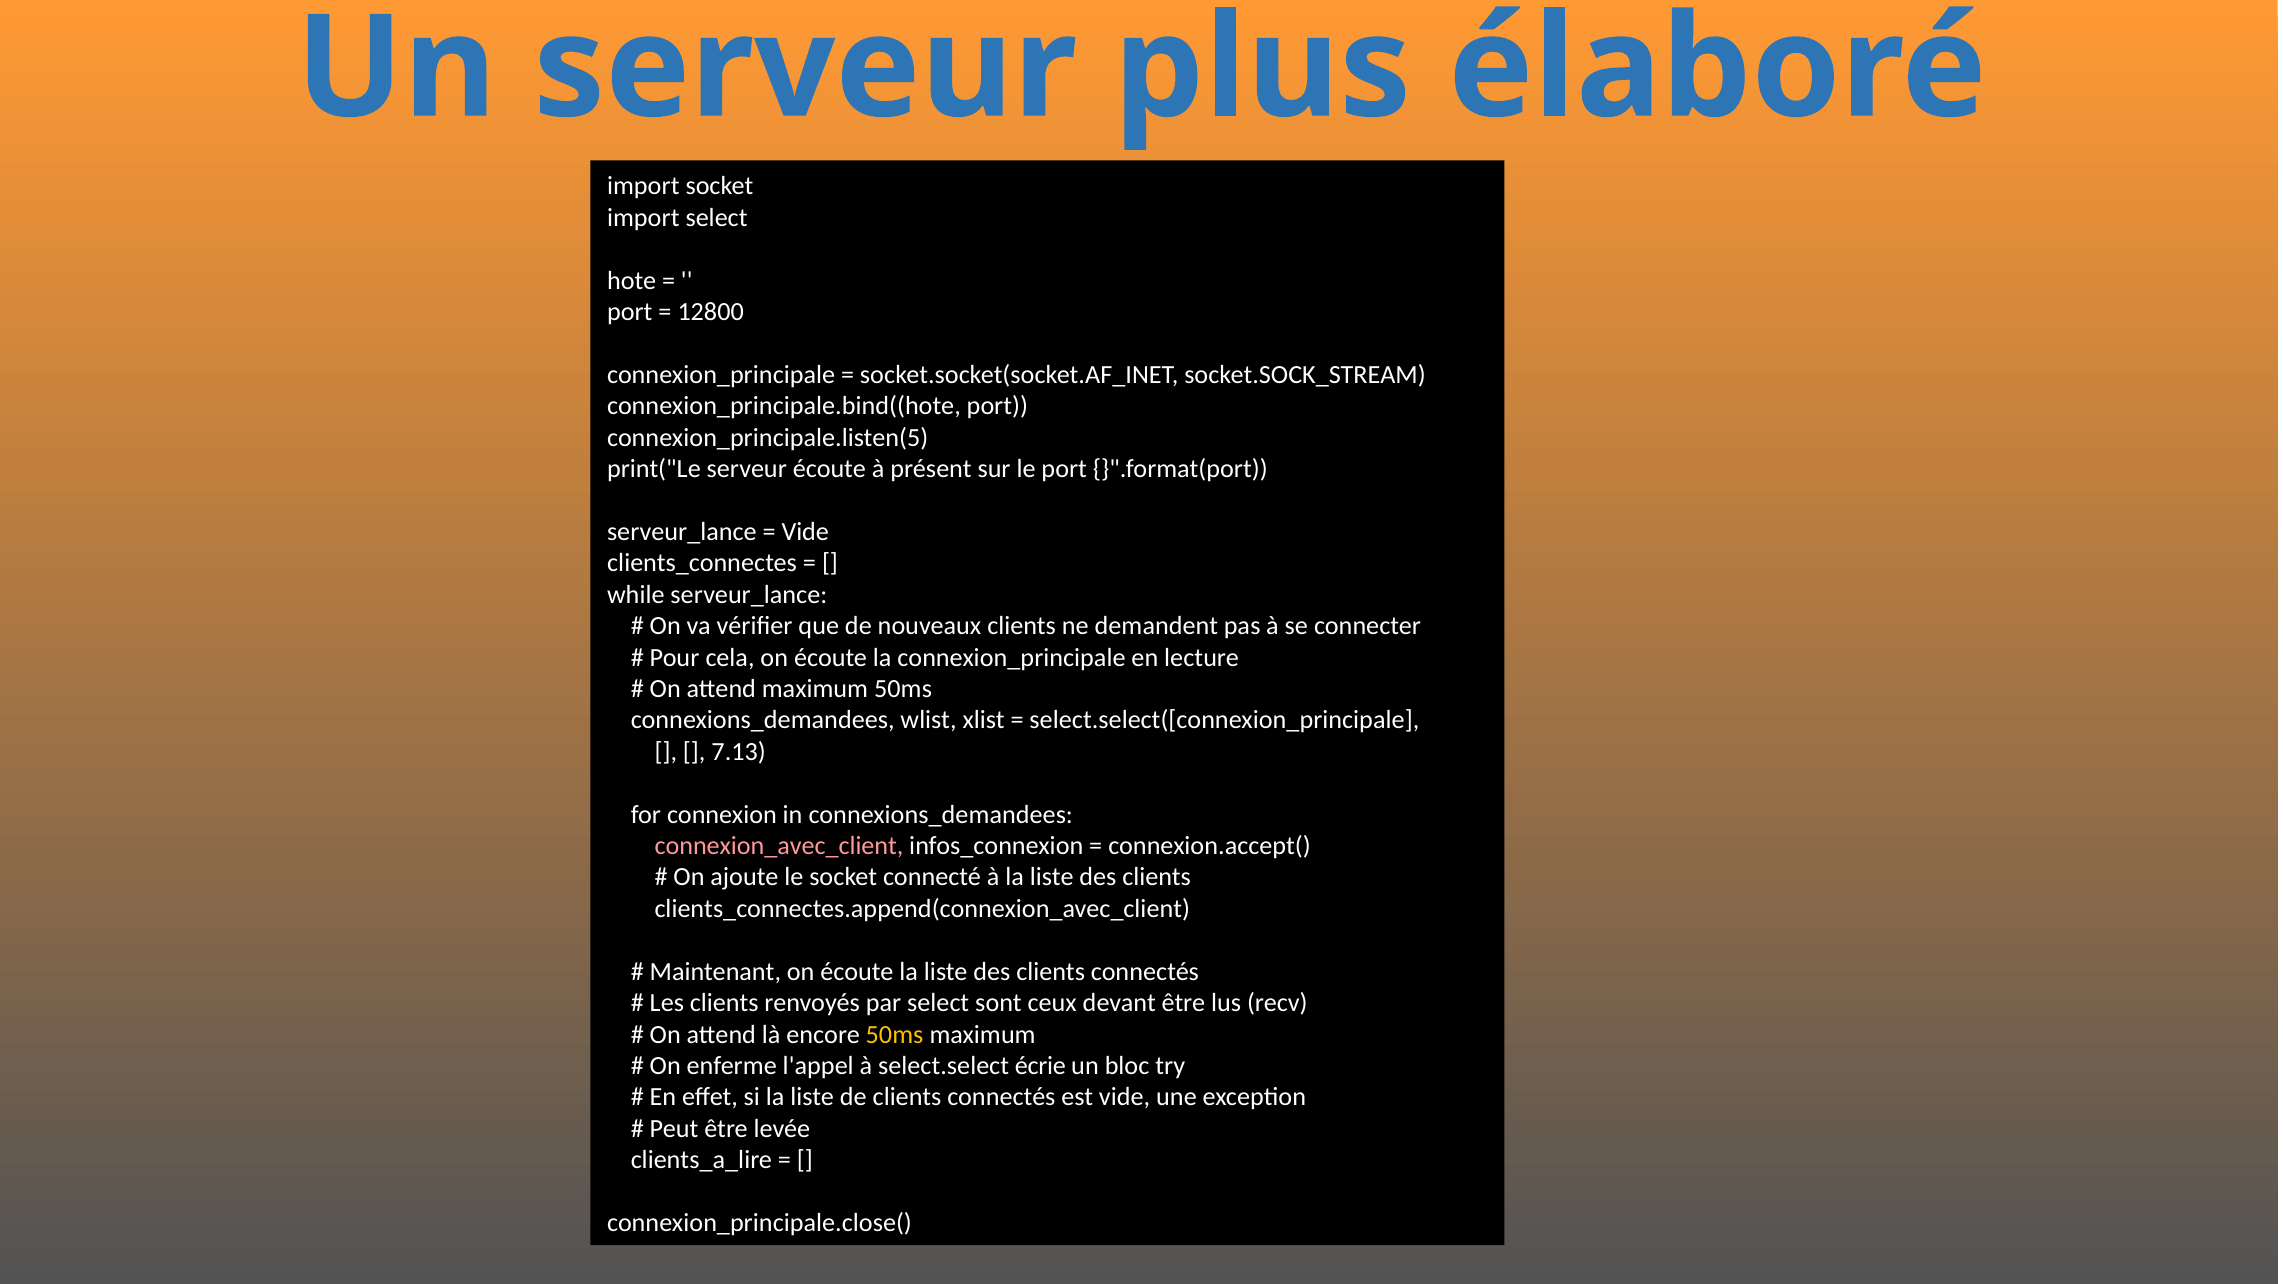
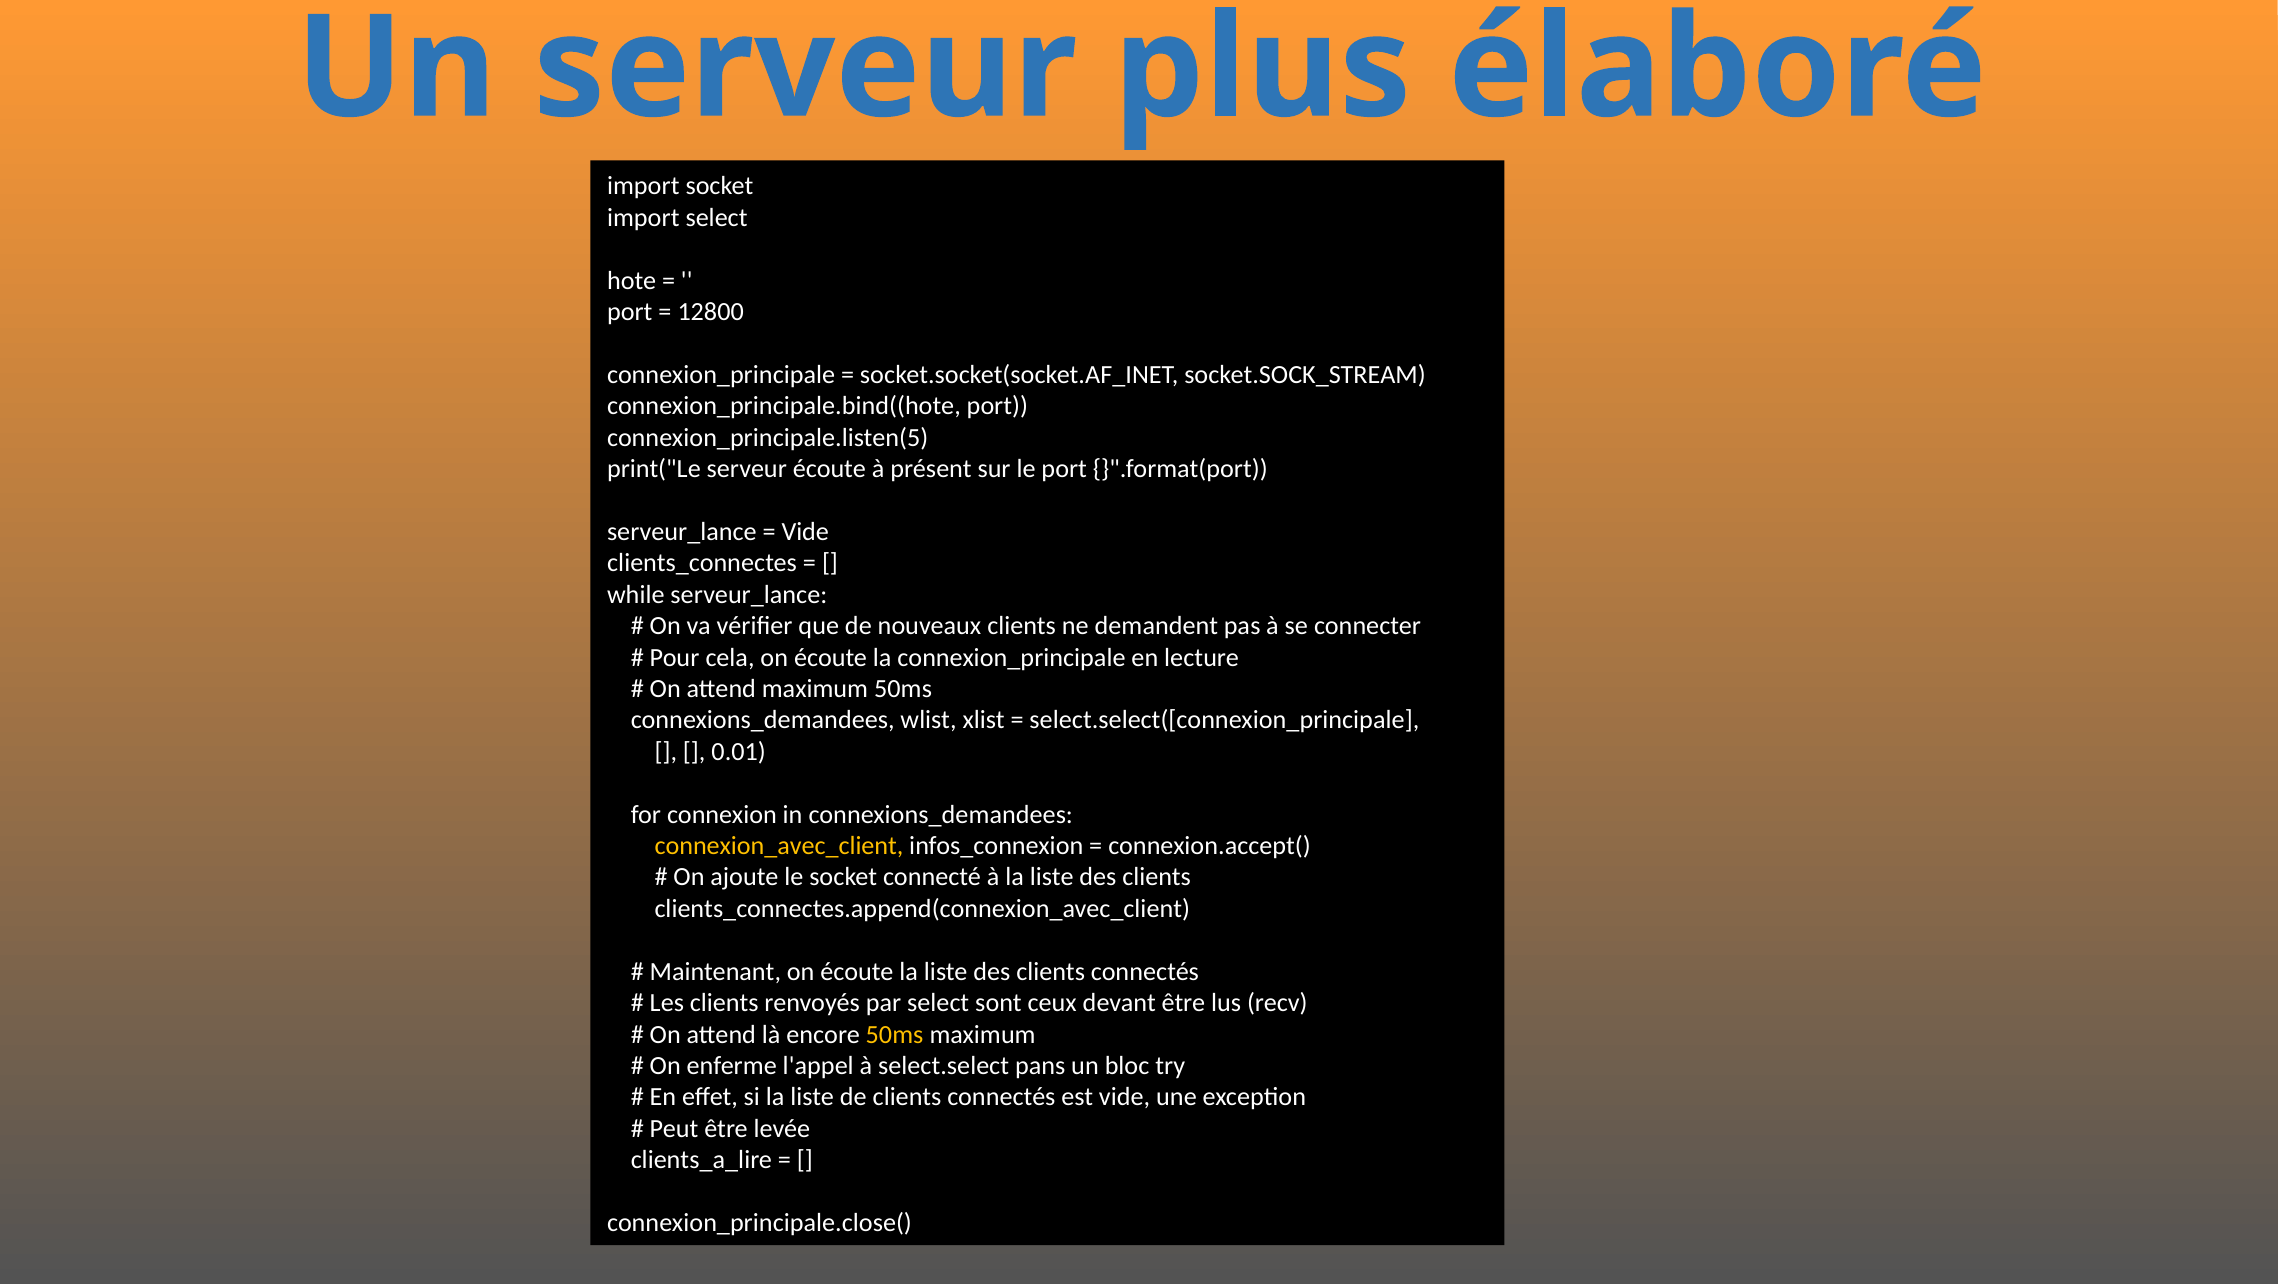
7.13: 7.13 -> 0.01
connexion_avec_client colour: pink -> yellow
écrie: écrie -> pans
